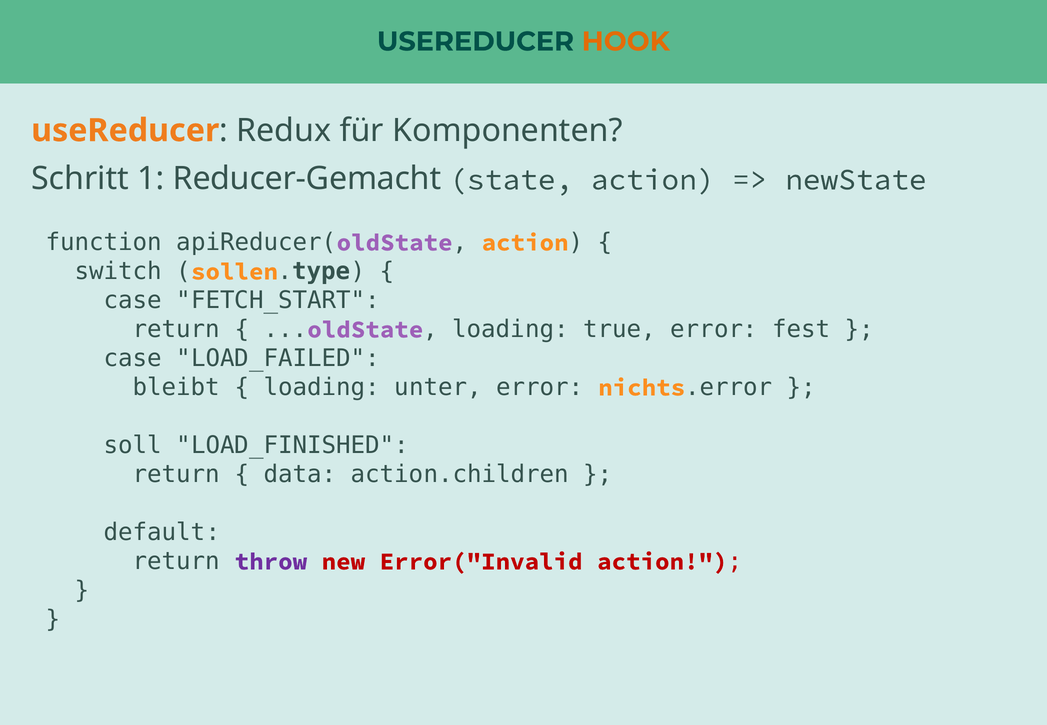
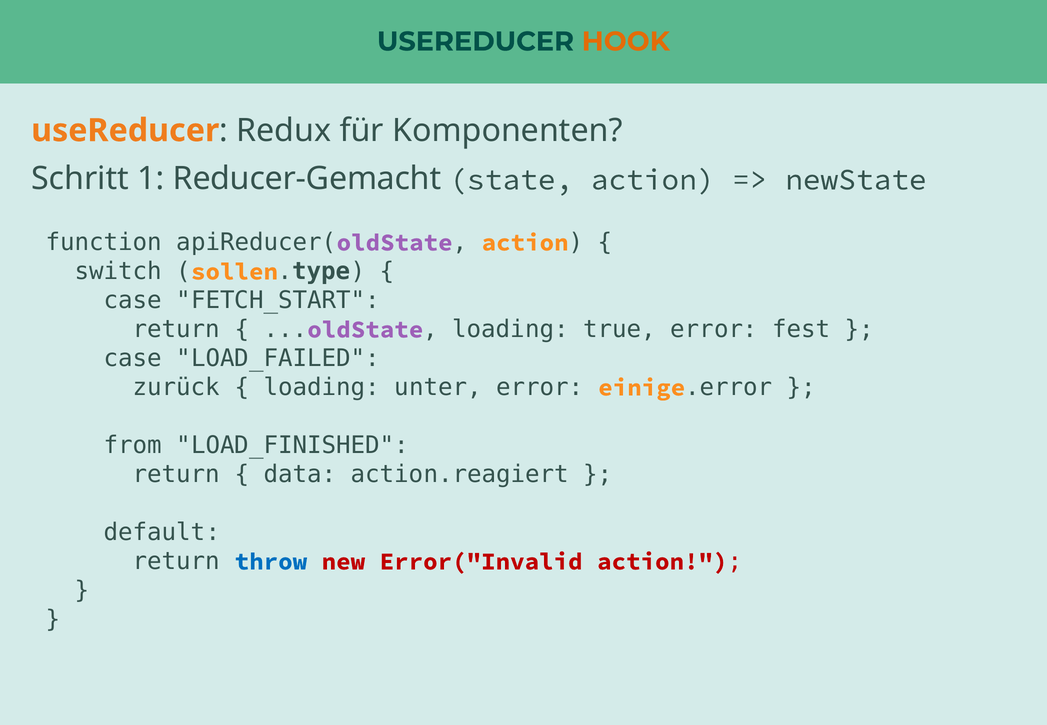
bleibt: bleibt -> zurück
nichts: nichts -> einige
soll: soll -> from
action.children: action.children -> action.reagiert
throw colour: purple -> blue
